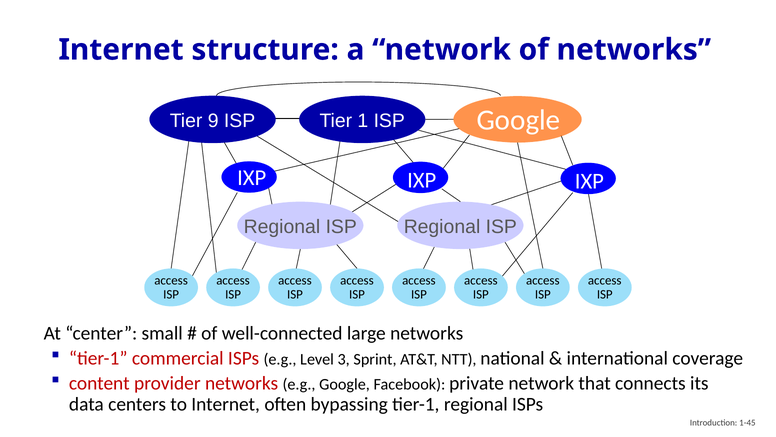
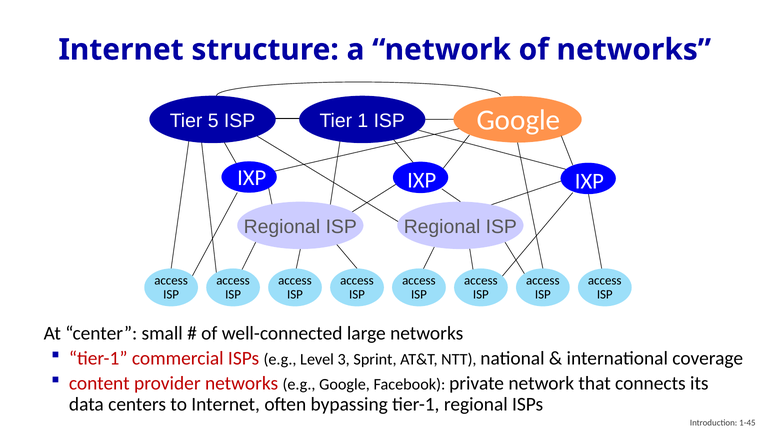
9: 9 -> 5
